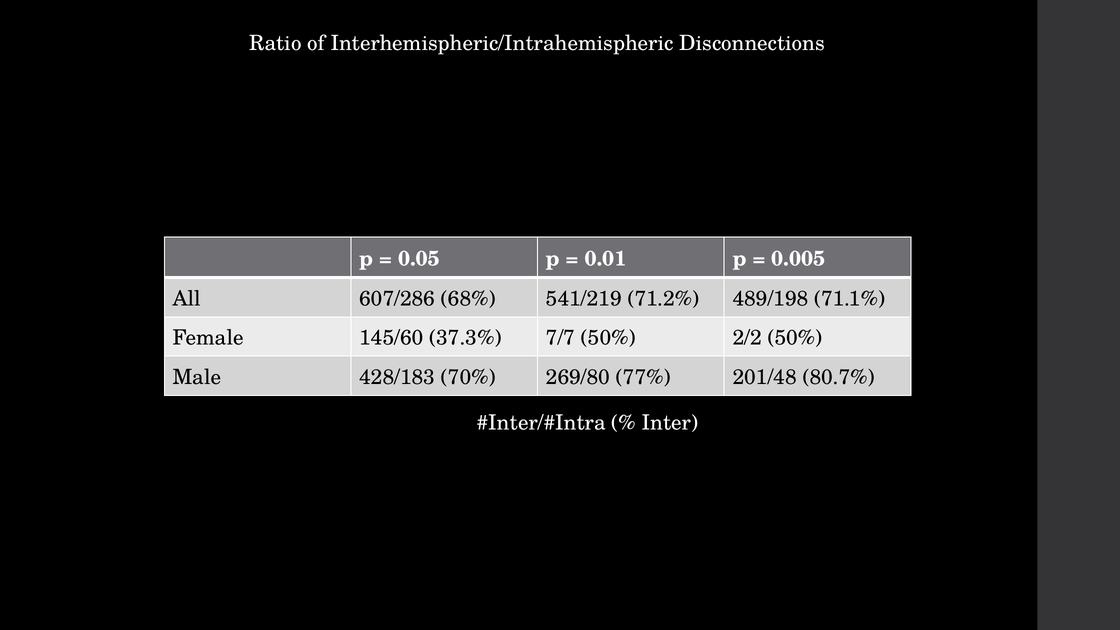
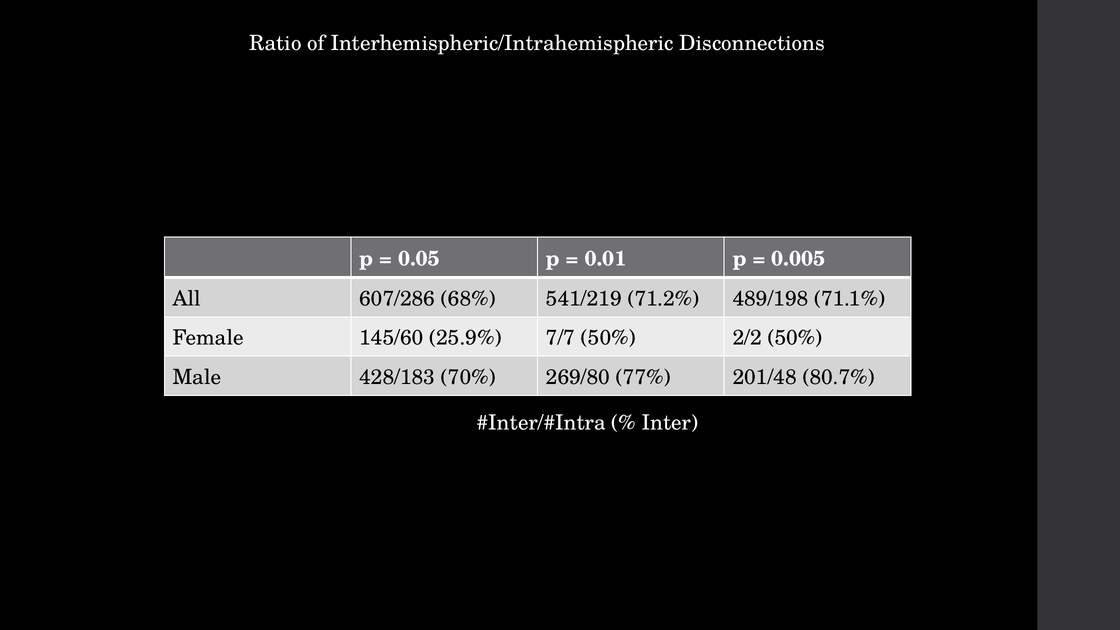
37.3%: 37.3% -> 25.9%
